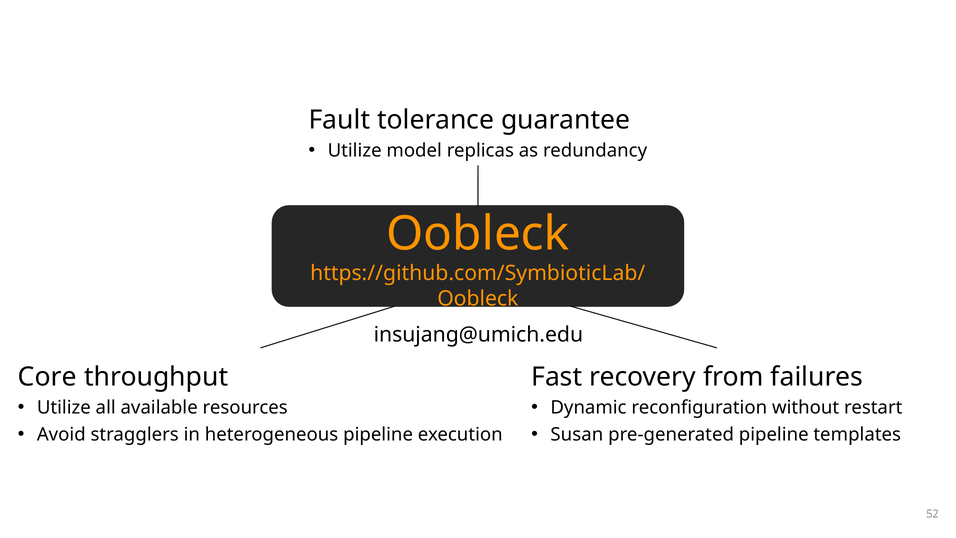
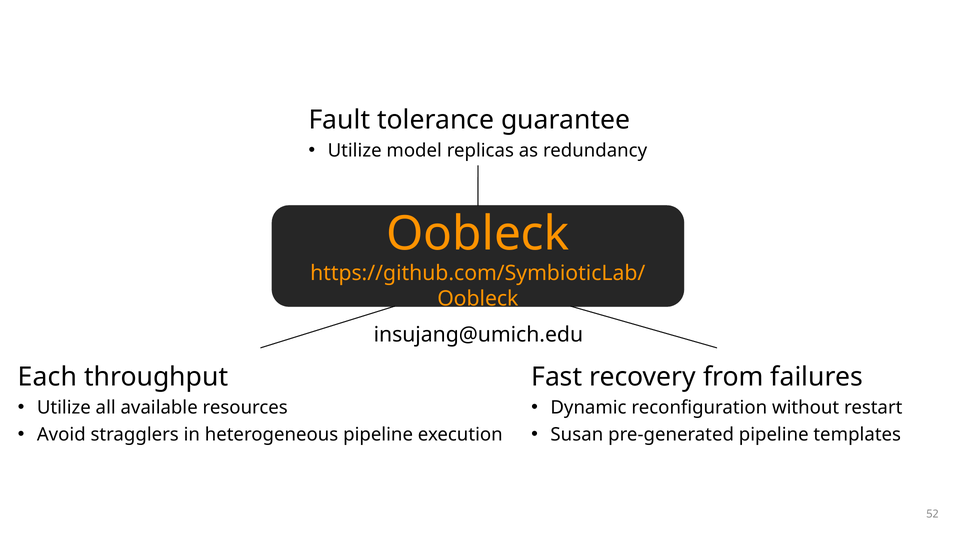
Core: Core -> Each
